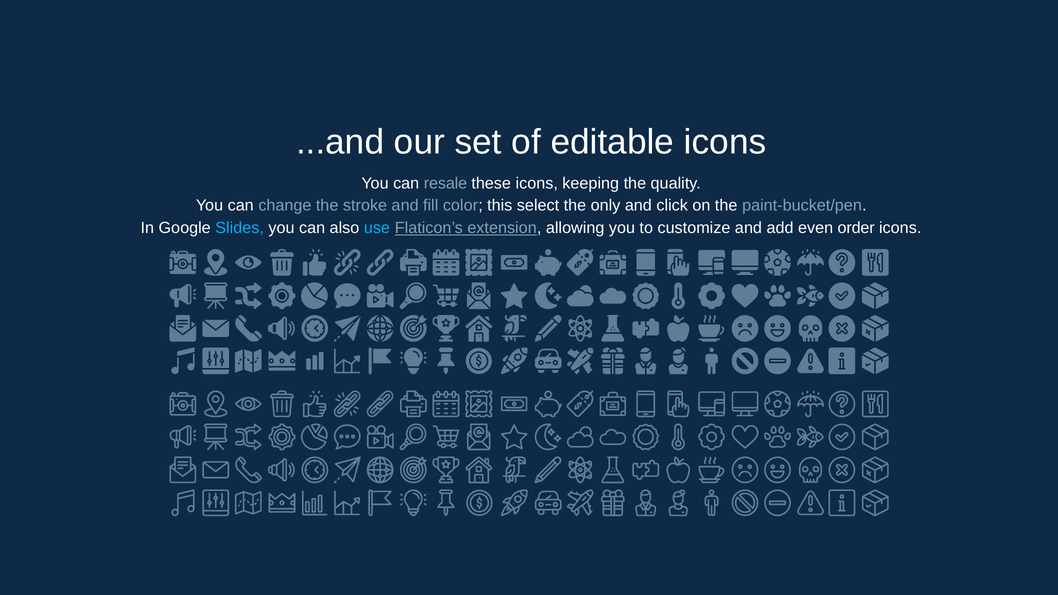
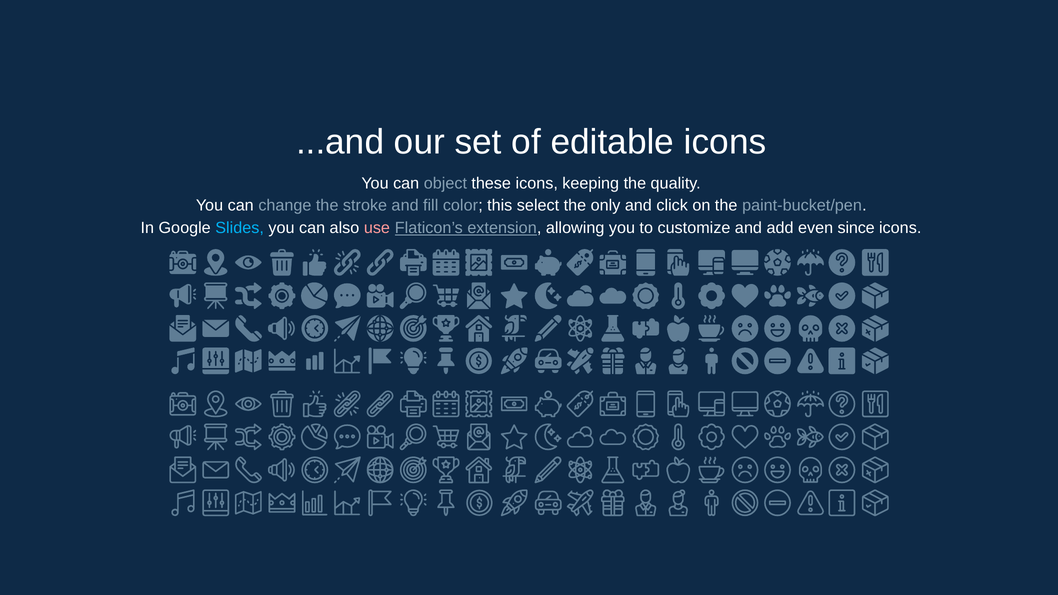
resale: resale -> object
use colour: light blue -> pink
order: order -> since
